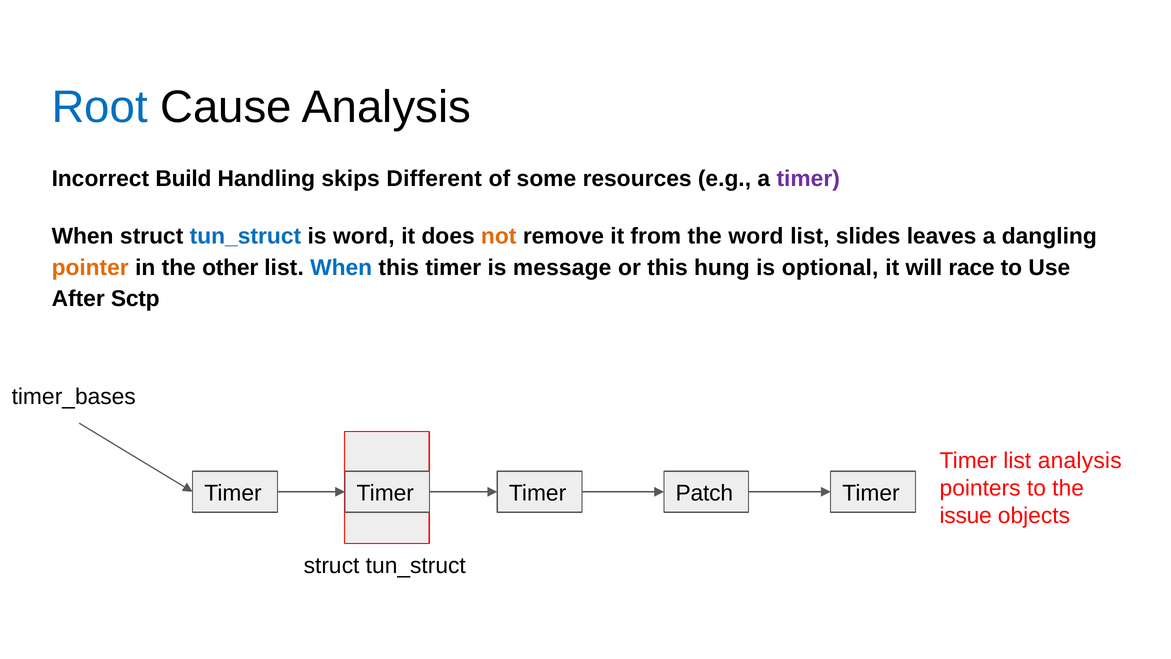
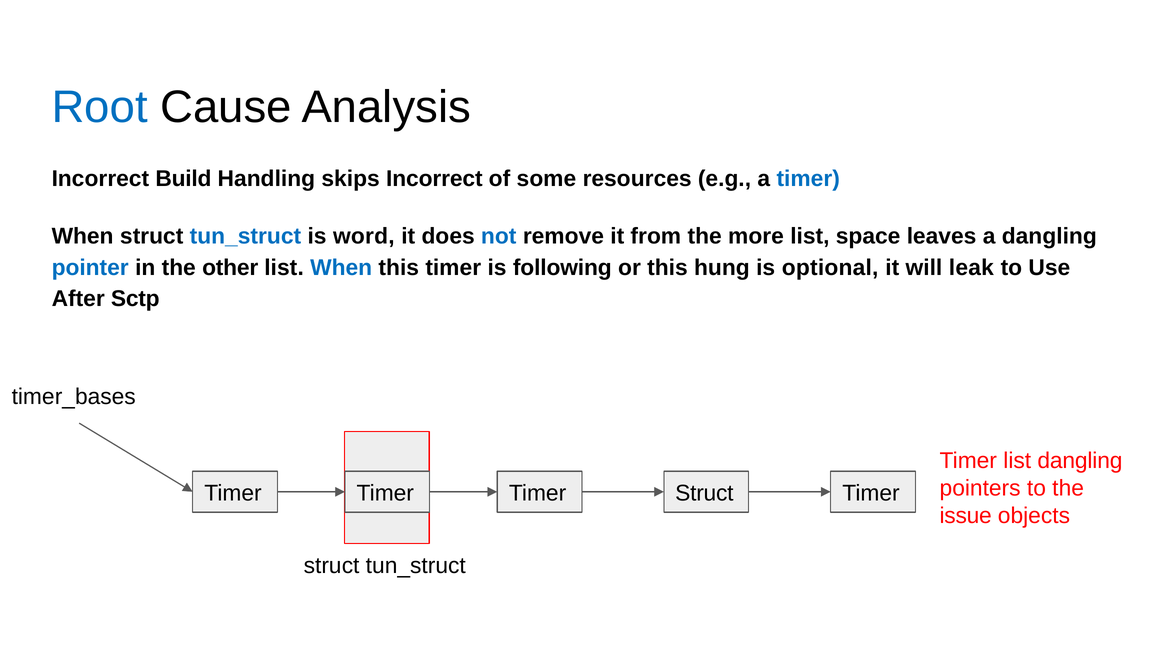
skips Different: Different -> Incorrect
timer at (808, 179) colour: purple -> blue
not colour: orange -> blue
the word: word -> more
slides: slides -> space
pointer colour: orange -> blue
message: message -> following
race: race -> leak
list analysis: analysis -> dangling
Timer Patch: Patch -> Struct
